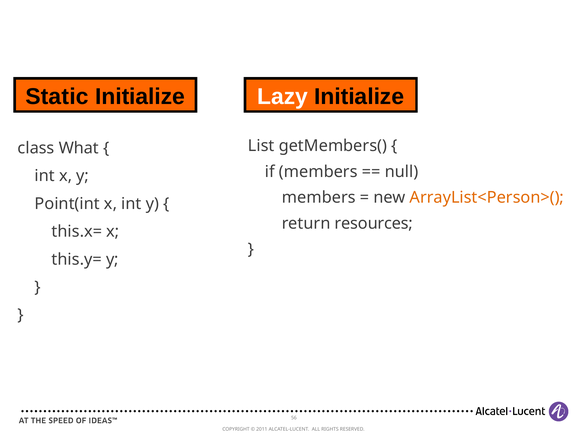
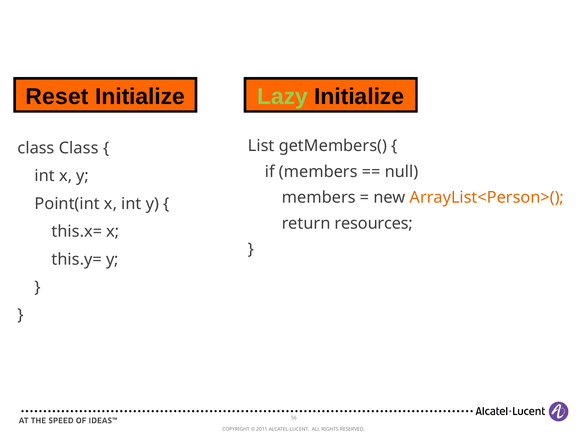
Static: Static -> Reset
Lazy colour: white -> light green
class What: What -> Class
